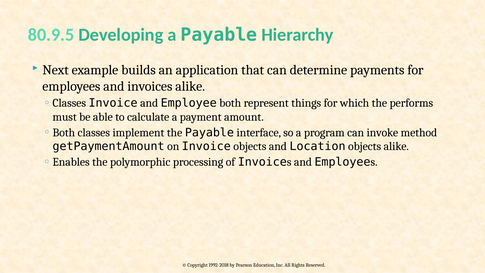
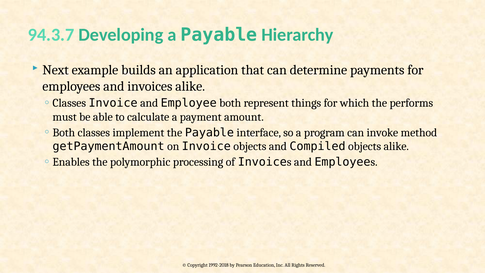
80.9.5: 80.9.5 -> 94.3.7
Location: Location -> Compiled
